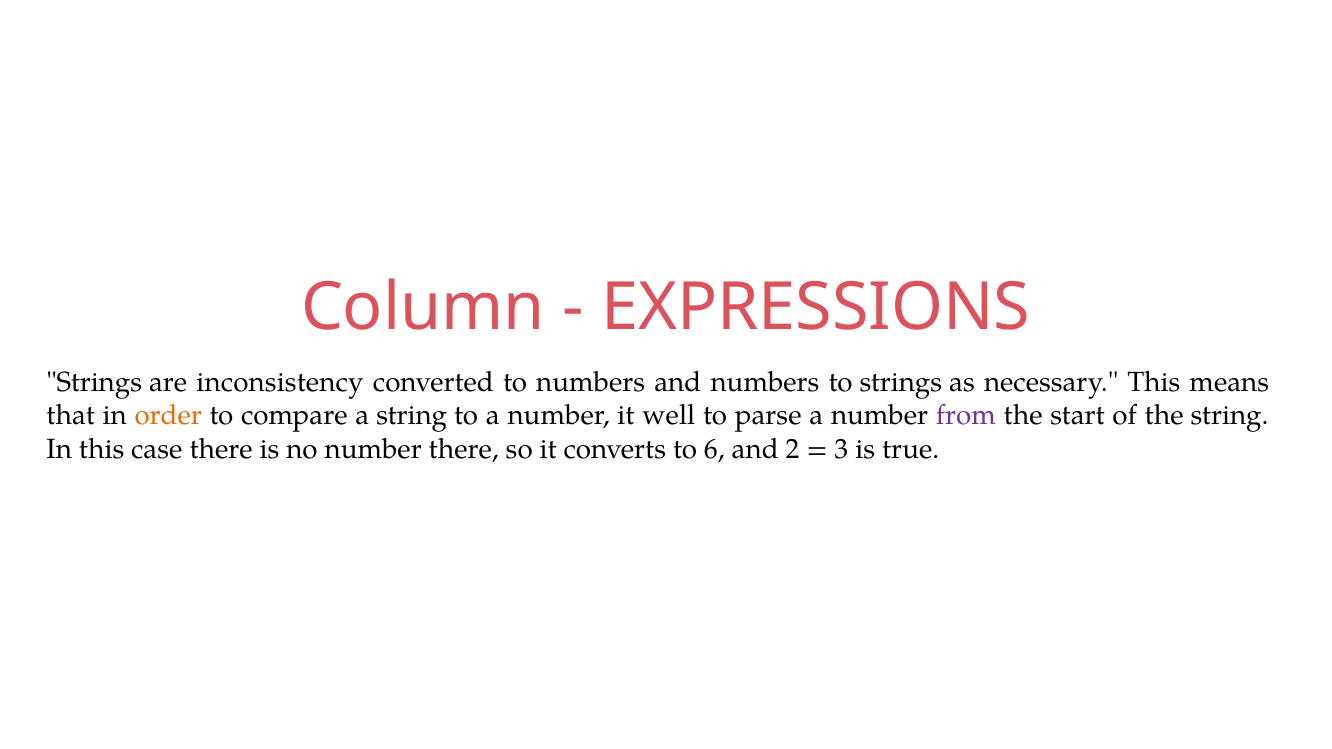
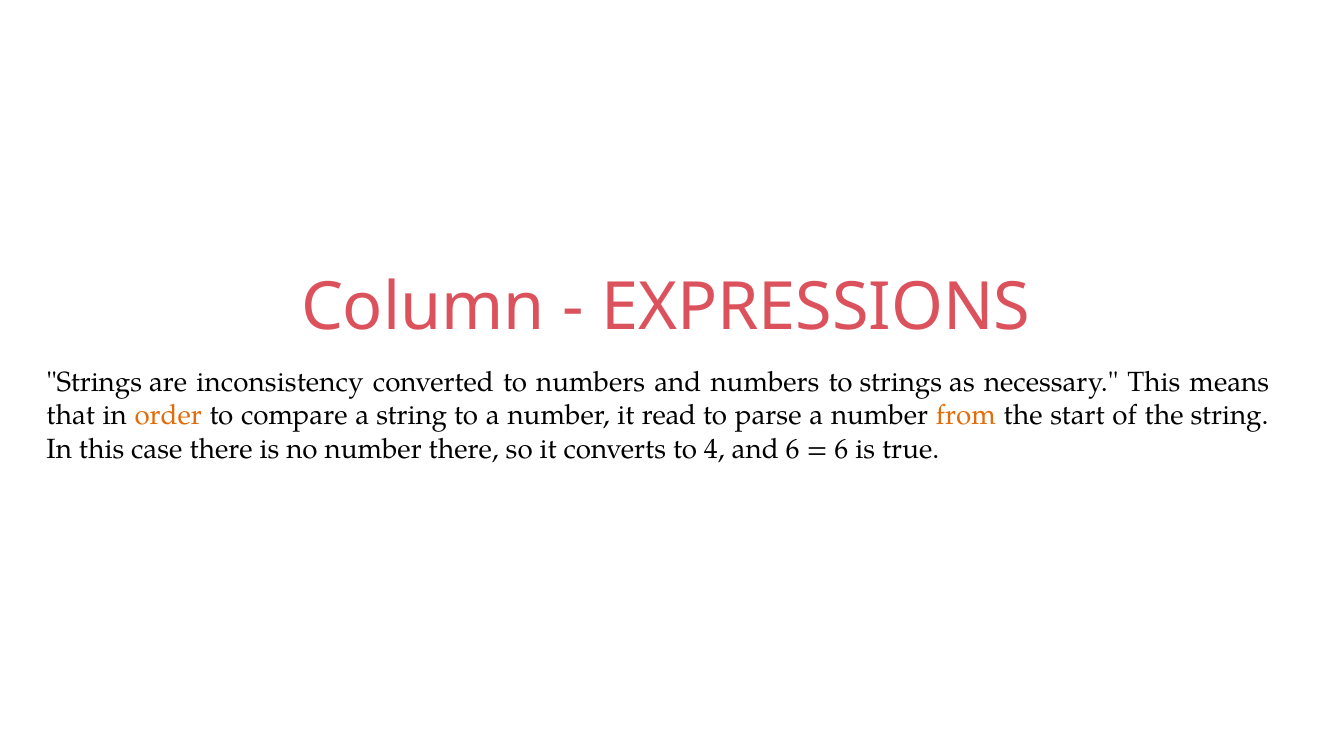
well: well -> read
from colour: purple -> orange
6: 6 -> 4
and 2: 2 -> 6
3 at (841, 449): 3 -> 6
